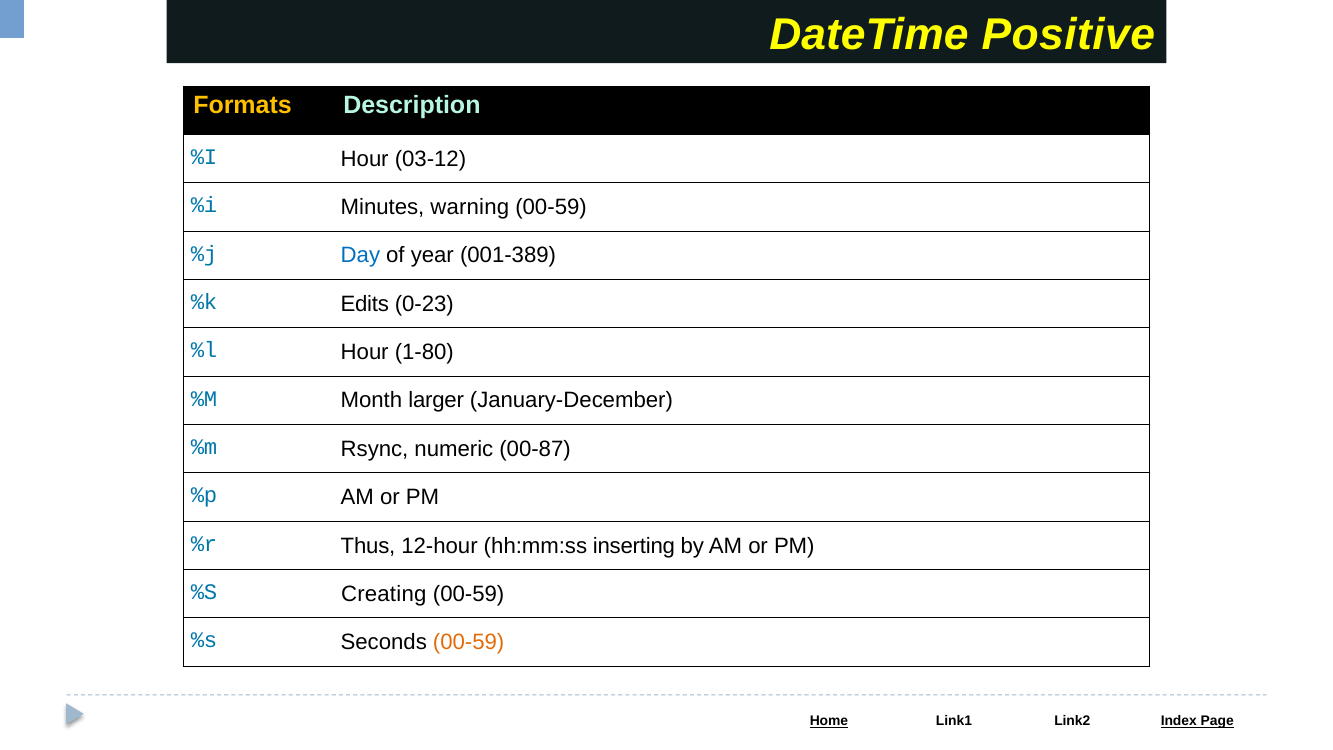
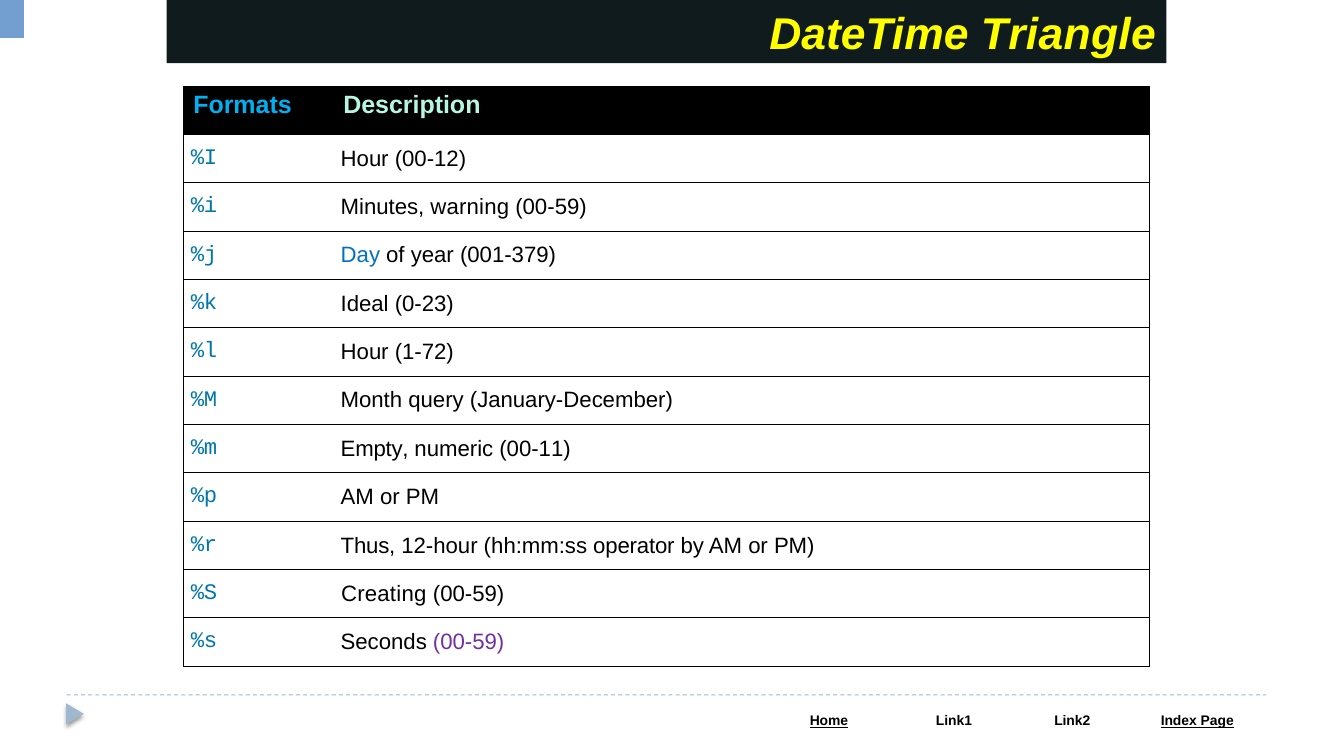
Positive: Positive -> Triangle
Formats colour: yellow -> light blue
03-12: 03-12 -> 00-12
001-389: 001-389 -> 001-379
Edits: Edits -> Ideal
1-80: 1-80 -> 1-72
larger: larger -> query
Rsync: Rsync -> Empty
00-87: 00-87 -> 00-11
inserting: inserting -> operator
00-59 at (469, 642) colour: orange -> purple
